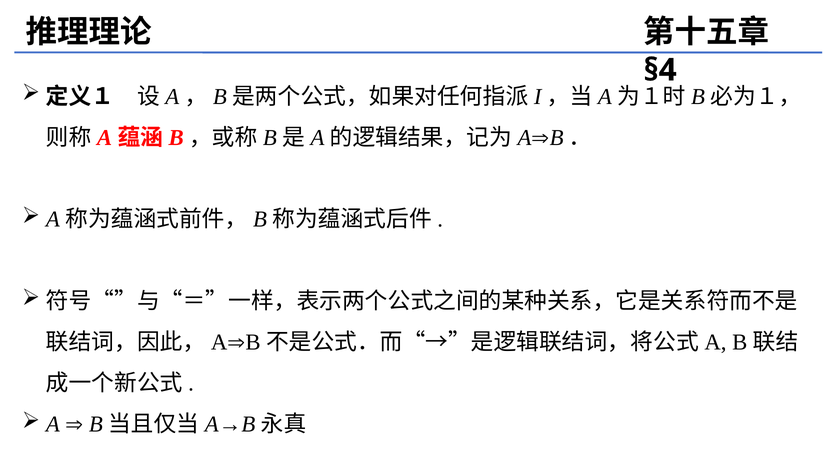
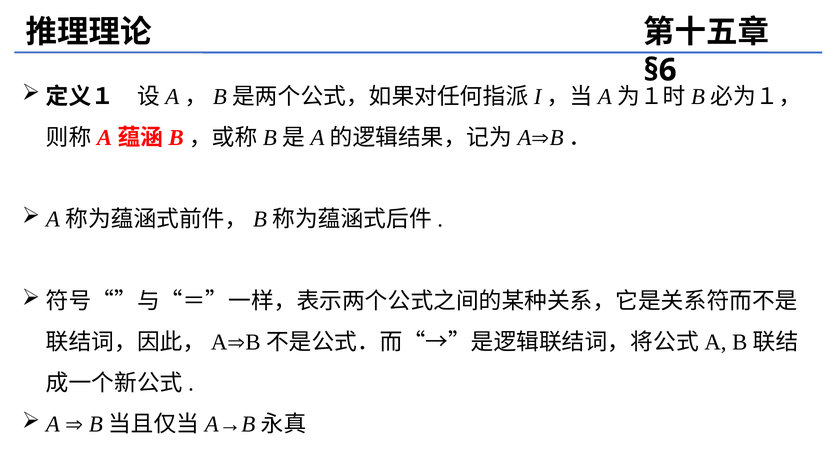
§4: §4 -> §6
